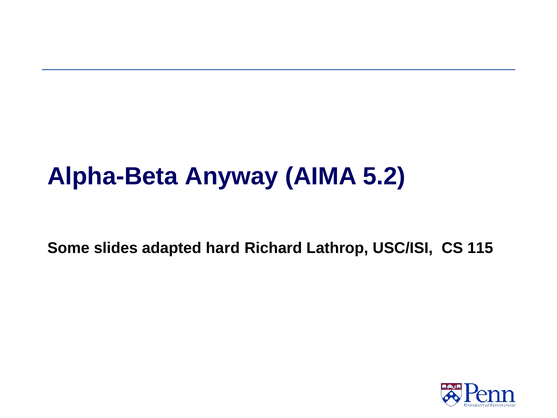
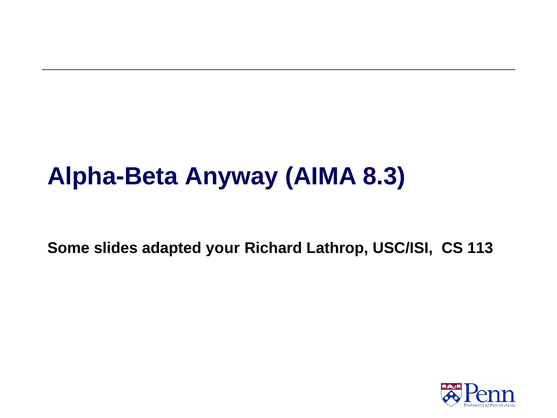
5.2: 5.2 -> 8.3
hard: hard -> your
115: 115 -> 113
